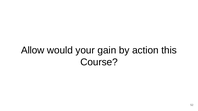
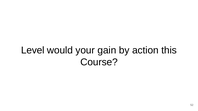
Allow: Allow -> Level
